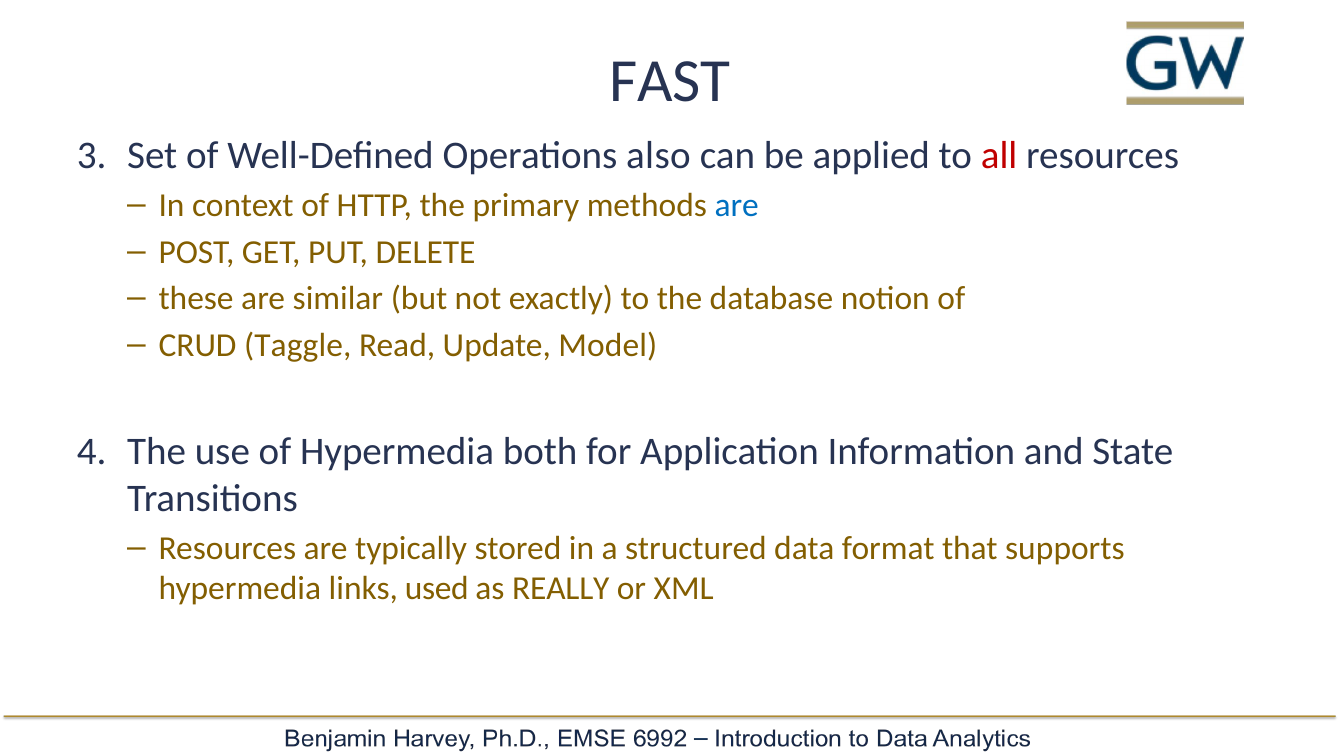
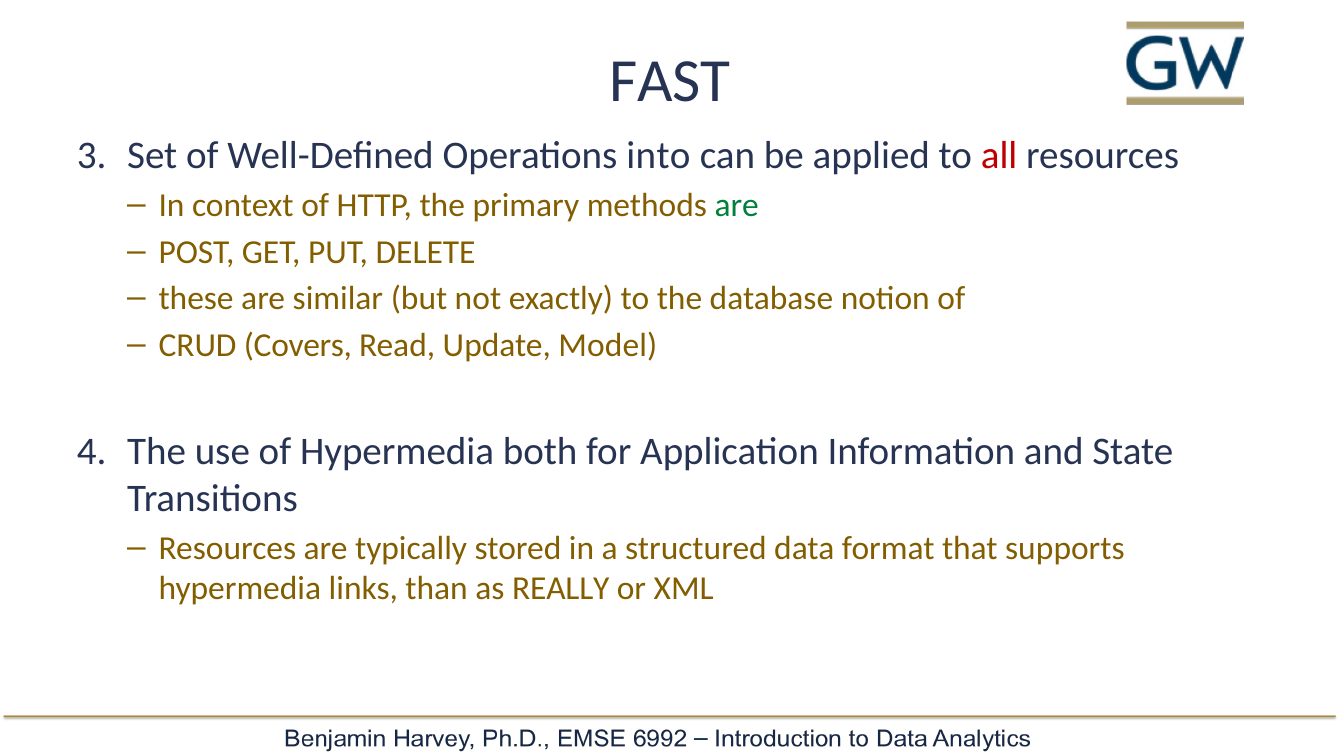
also: also -> into
are at (737, 205) colour: blue -> green
Taggle: Taggle -> Covers
used: used -> than
